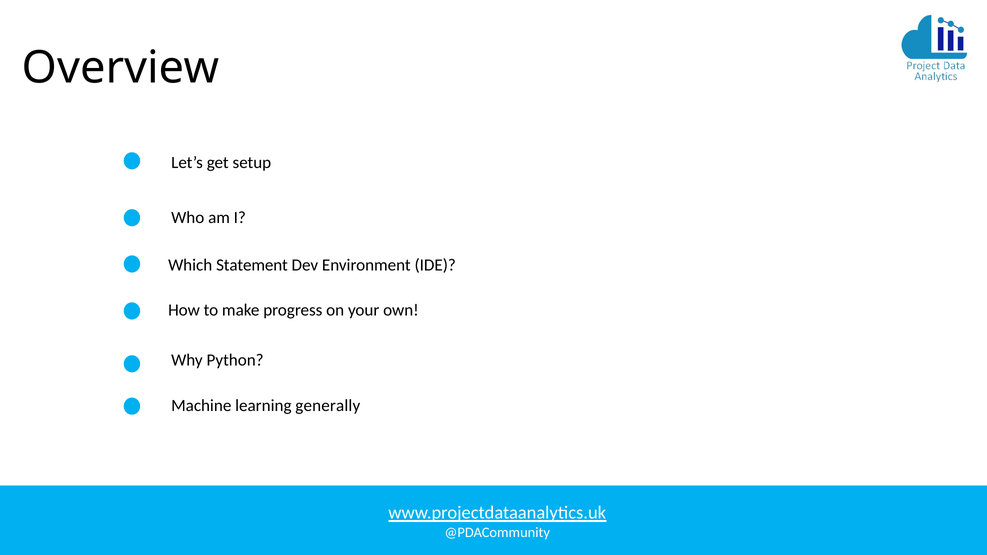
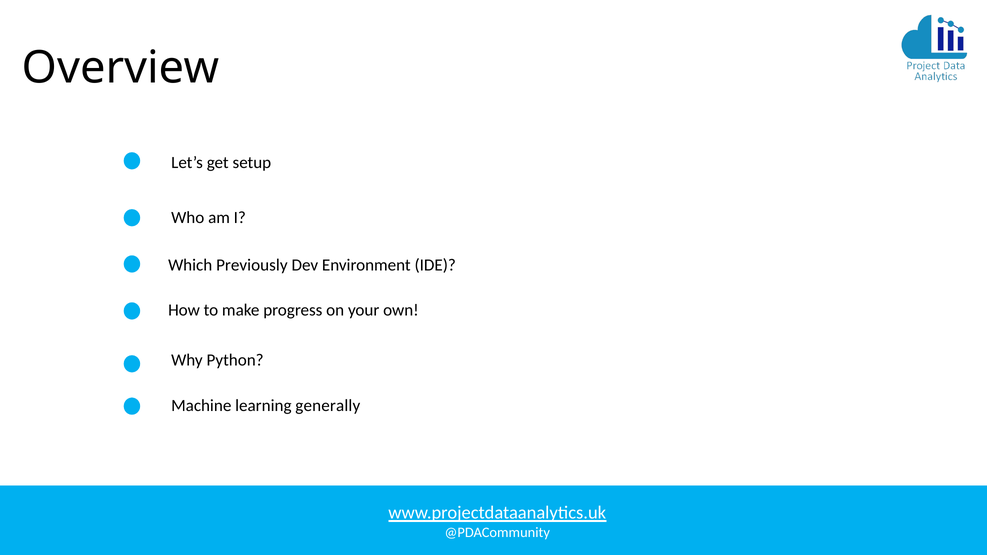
Statement: Statement -> Previously
